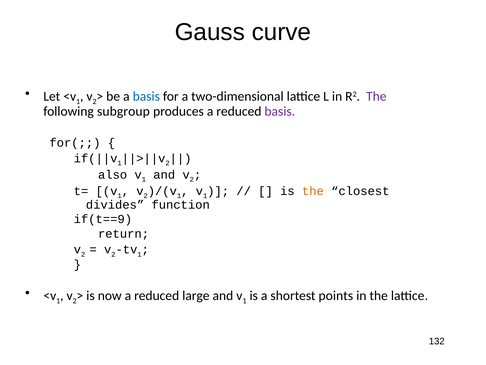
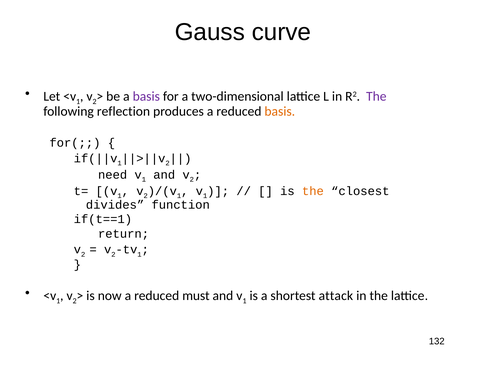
basis at (146, 96) colour: blue -> purple
subgroup: subgroup -> reflection
basis at (280, 111) colour: purple -> orange
also: also -> need
if(t==9: if(t==9 -> if(t==1
large: large -> must
points: points -> attack
